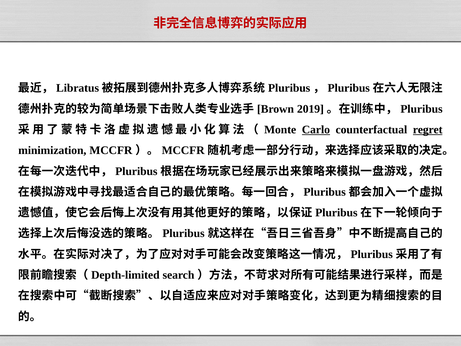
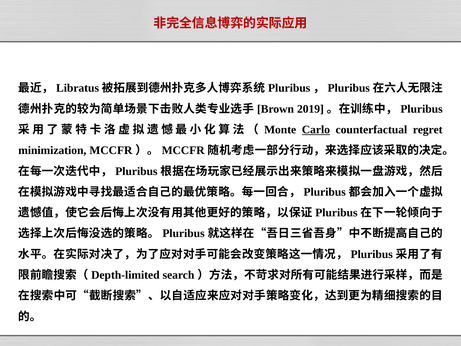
regret underline: present -> none
